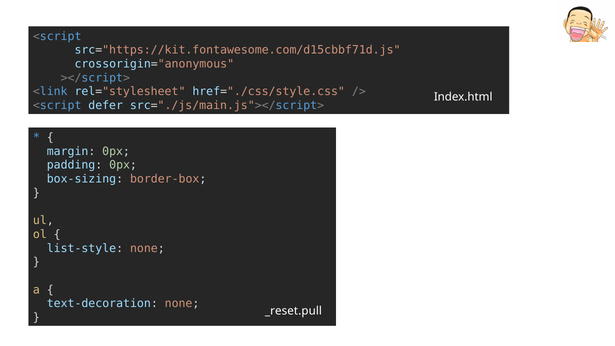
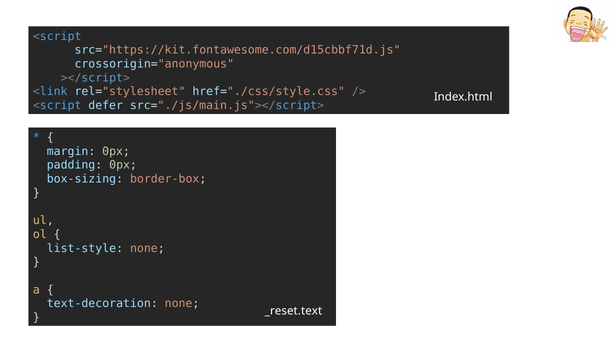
_reset.pull: _reset.pull -> _reset.text
